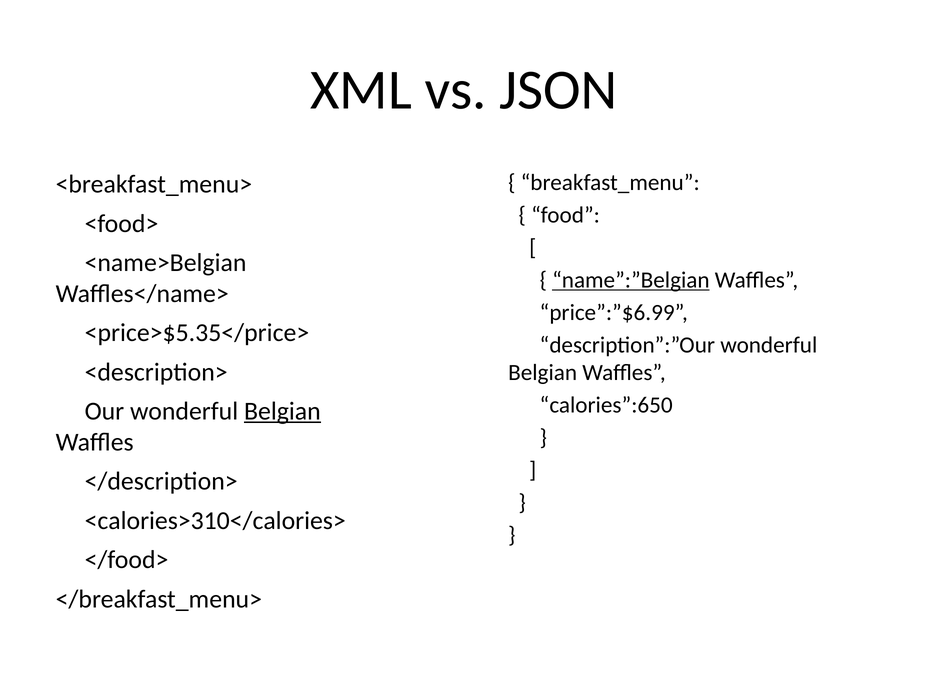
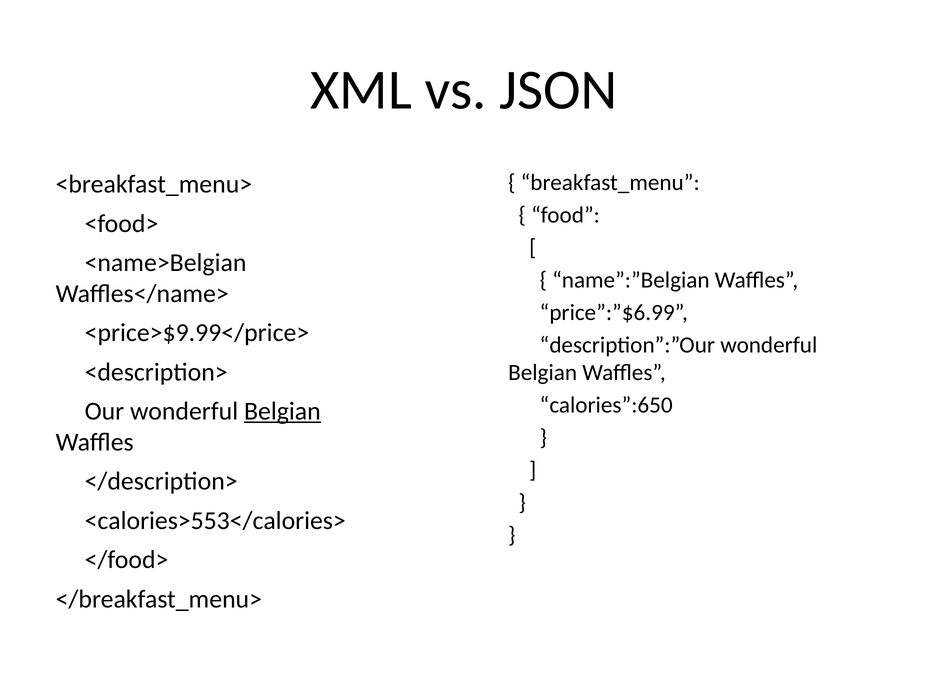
name”:”Belgian underline: present -> none
<price>$5.35</price>: <price>$5.35</price> -> <price>$9.99</price>
<calories>310</calories>: <calories>310</calories> -> <calories>553</calories>
